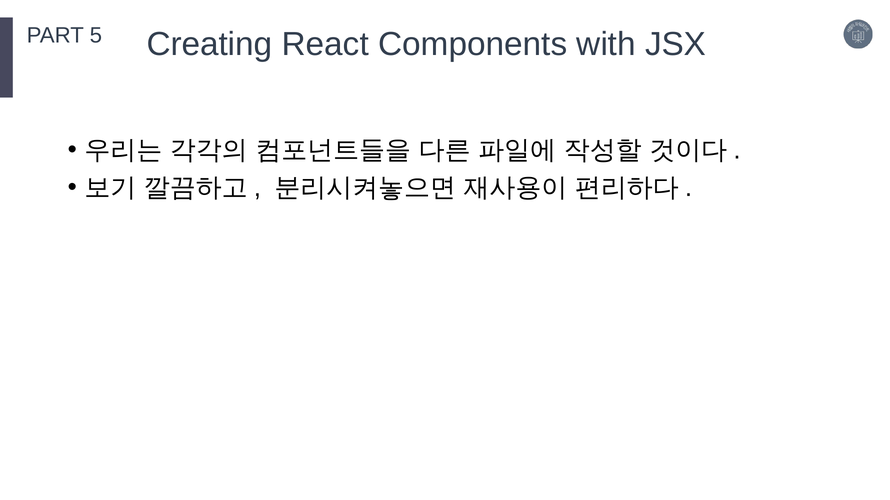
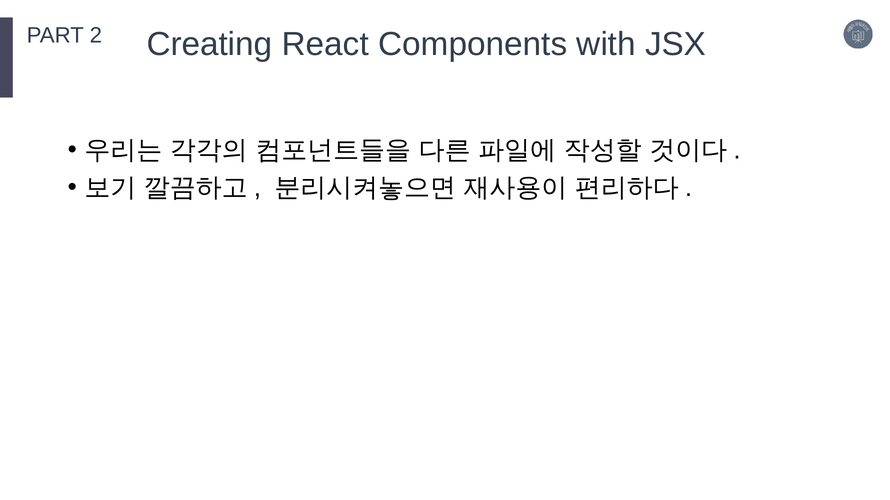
5: 5 -> 2
